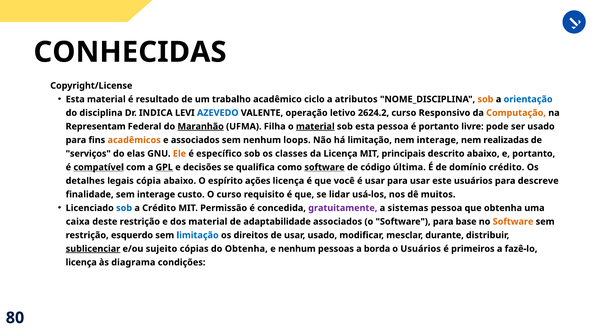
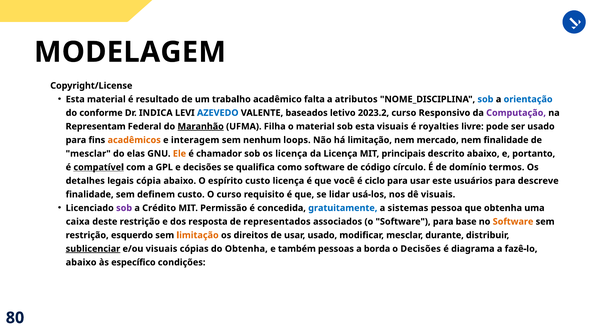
CONHECIDAS: CONHECIDAS -> MODELAGEM
ciclo: ciclo -> falta
sob at (485, 99) colour: orange -> blue
disciplina: disciplina -> conforme
operação: operação -> baseados
2624.2: 2624.2 -> 2023.2
Computação colour: orange -> purple
material at (315, 126) underline: present -> none
esta pessoa: pessoa -> visuais
é portanto: portanto -> royalties
e associados: associados -> interagem
nem interage: interage -> mercado
nem realizadas: realizadas -> finalidade
serviços at (88, 153): serviços -> mesclar
específico: específico -> chamador
os classes: classes -> licença
GPL underline: present -> none
software at (324, 167) underline: present -> none
última: última -> círculo
domínio crédito: crédito -> termos
espírito ações: ações -> custo
é usar: usar -> ciclo
sem interage: interage -> definem
dê muitos: muitos -> visuais
sob at (124, 208) colour: blue -> purple
gratuitamente colour: purple -> blue
dos material: material -> resposta
adaptabilidade: adaptabilidade -> representados
limitação at (198, 235) colour: blue -> orange
e/ou sujeito: sujeito -> visuais
e nenhum: nenhum -> também
o Usuários: Usuários -> Decisões
primeiros: primeiros -> diagrama
licença at (81, 262): licença -> abaixo
diagrama: diagrama -> específico
